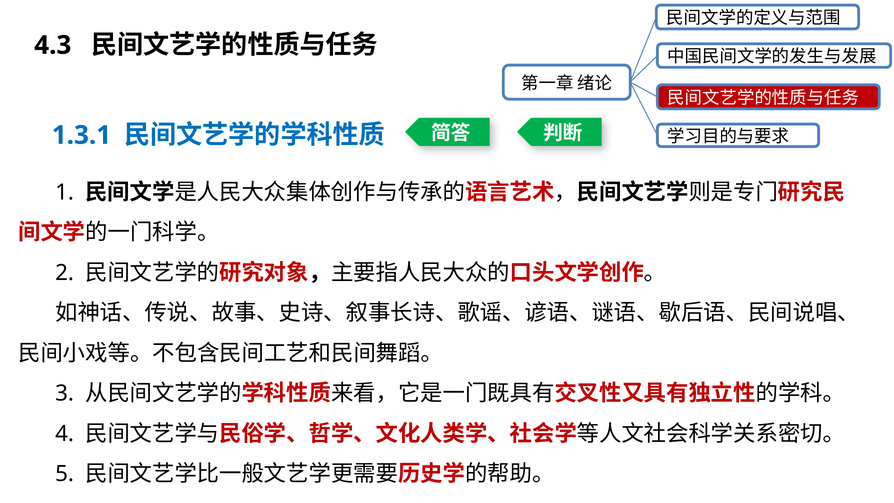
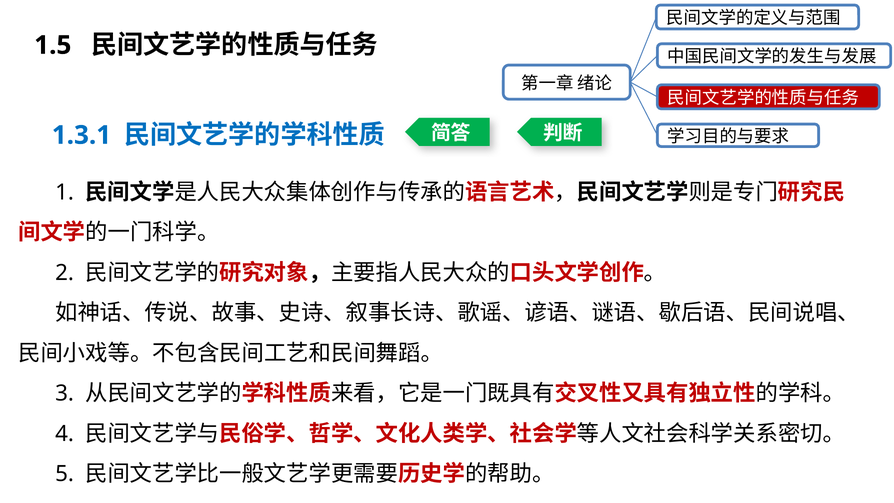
4.3: 4.3 -> 1.5
